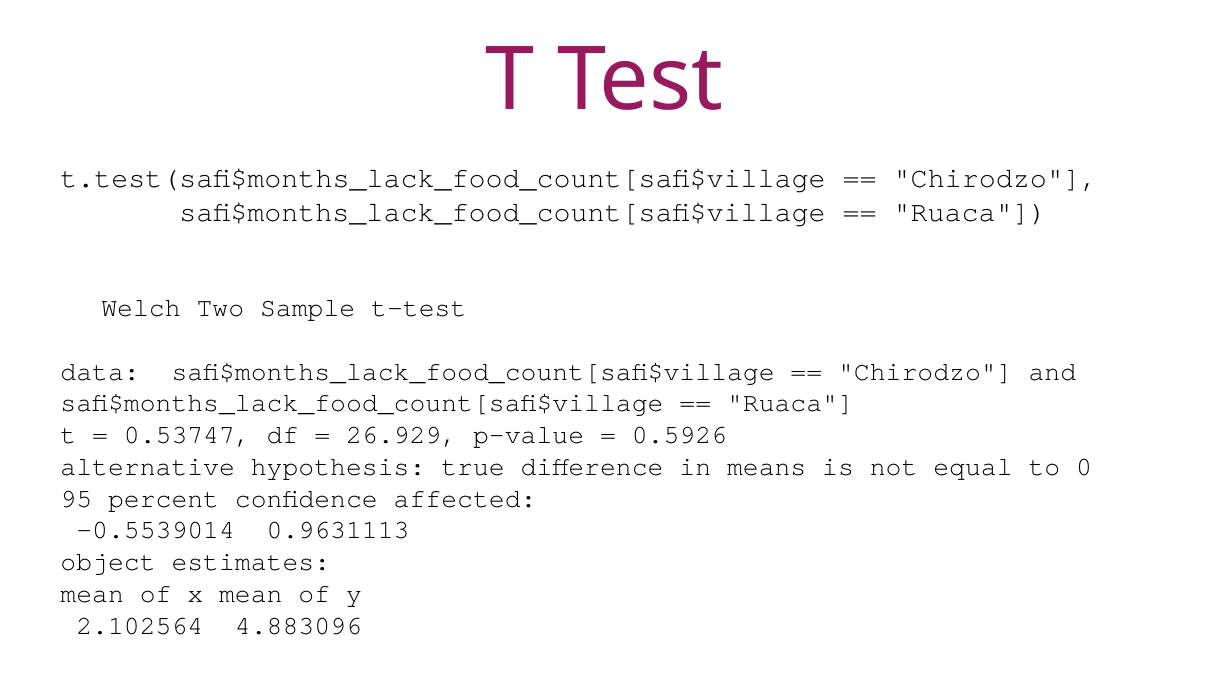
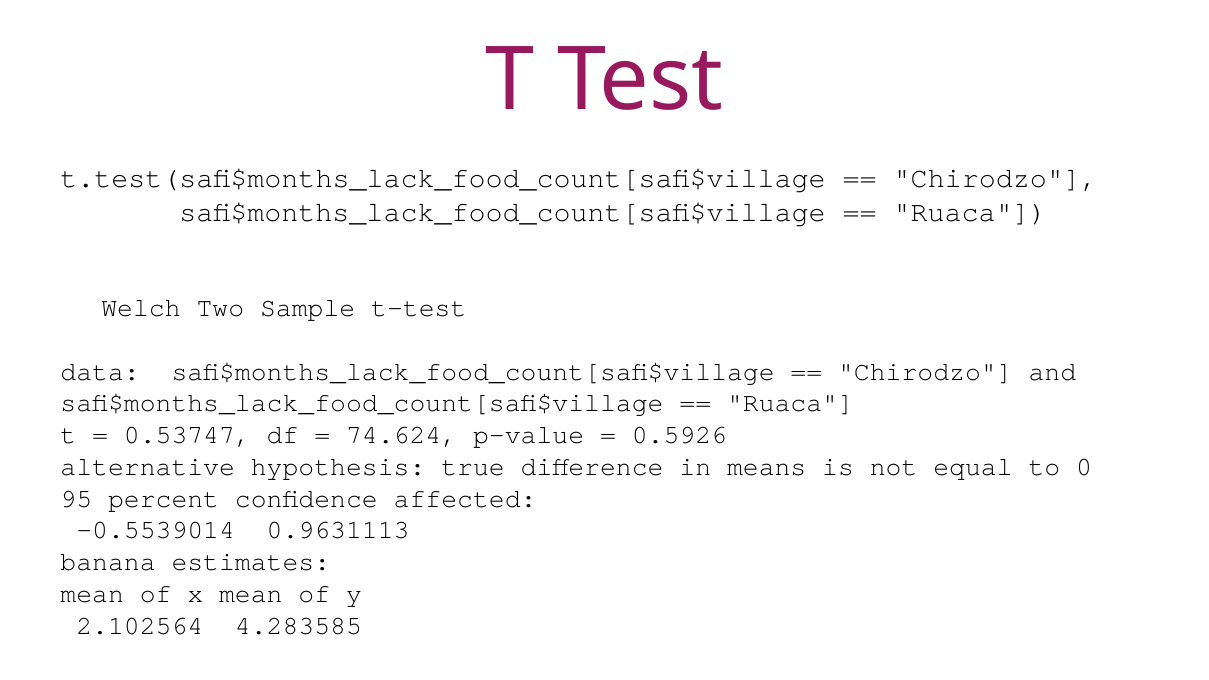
26.929: 26.929 -> 74.624
object: object -> banana
4.883096: 4.883096 -> 4.283585
